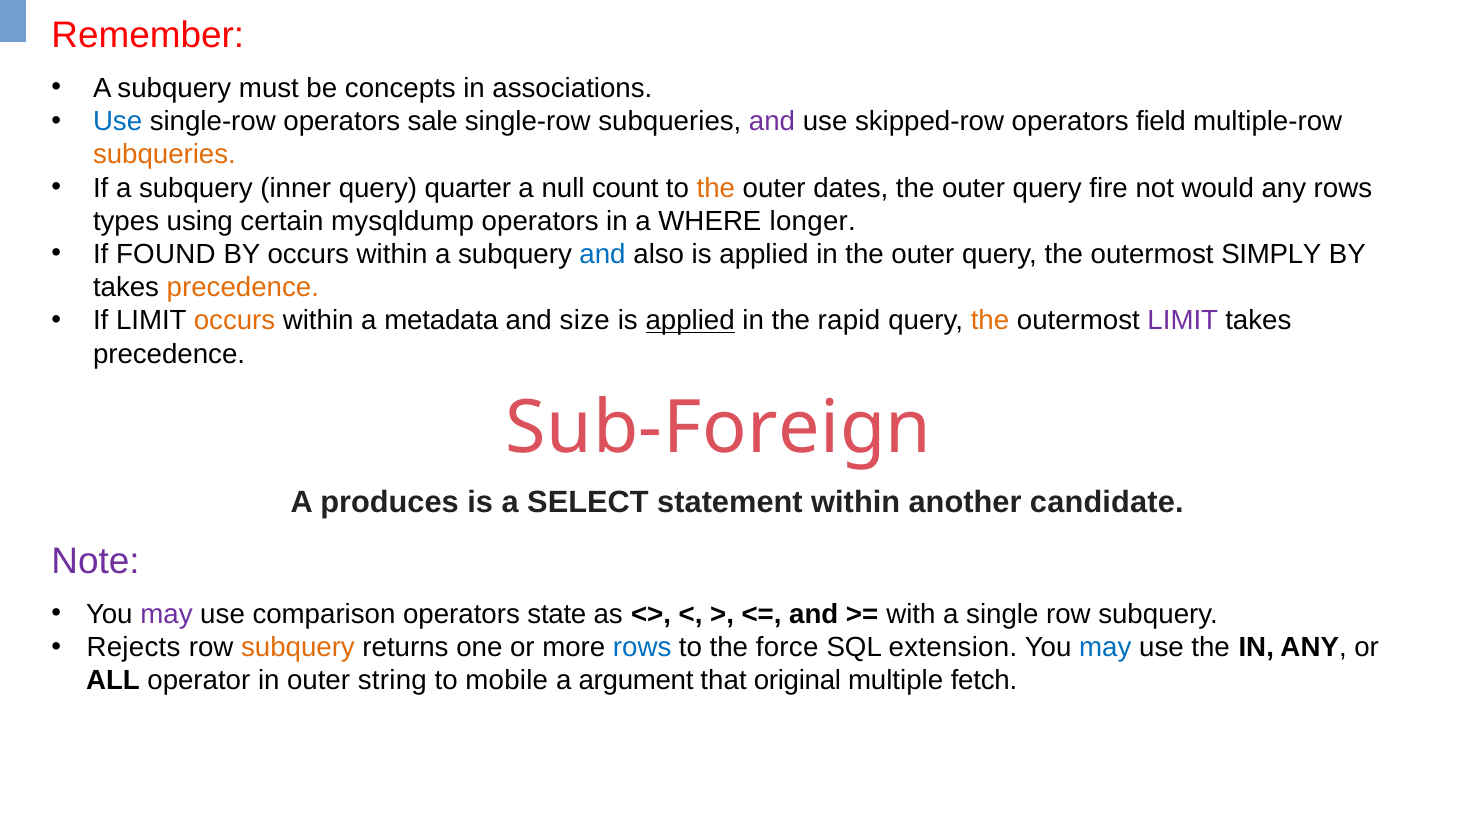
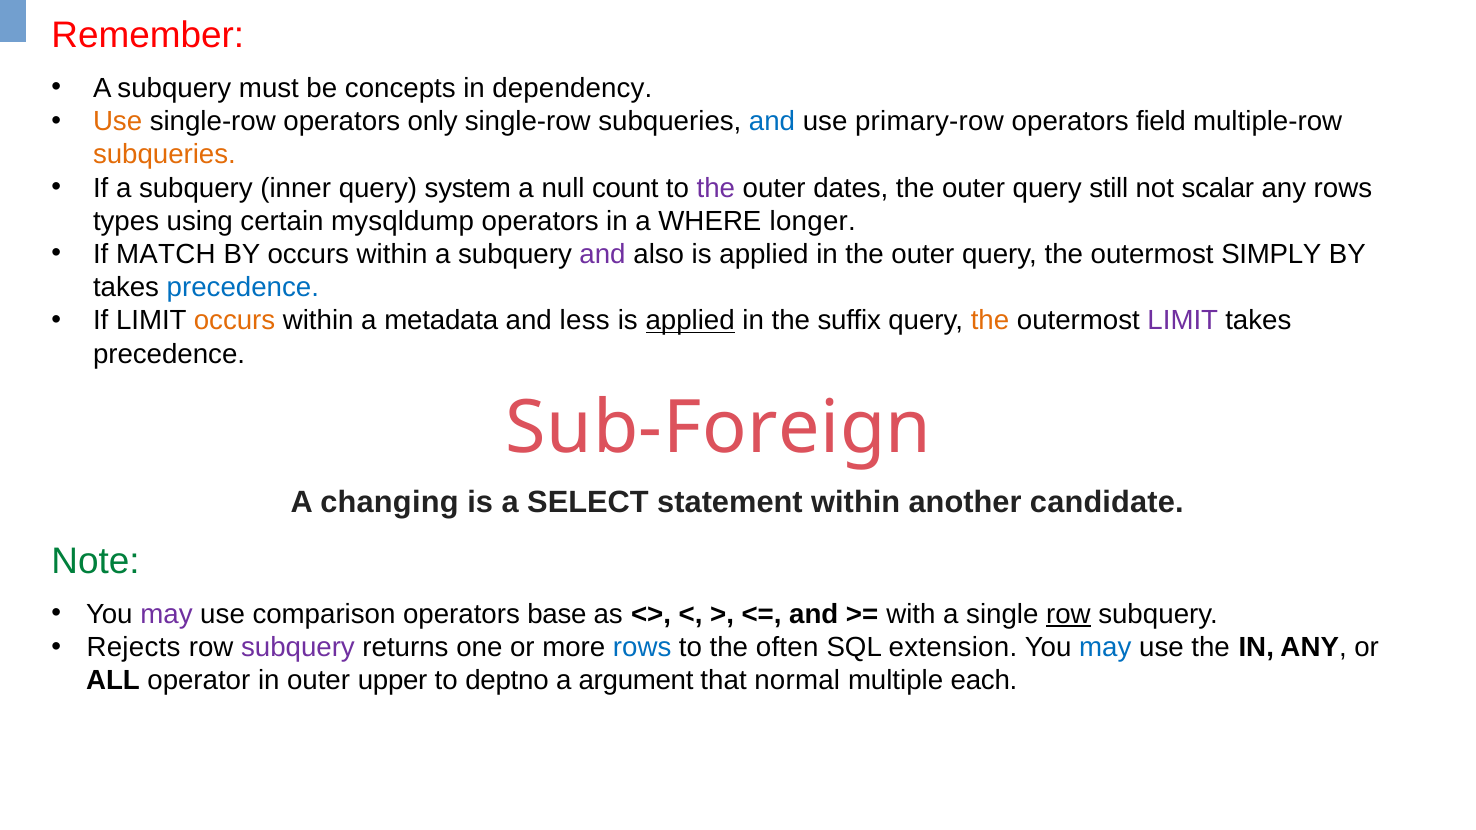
associations: associations -> dependency
Use at (118, 122) colour: blue -> orange
sale: sale -> only
and at (772, 122) colour: purple -> blue
skipped-row: skipped-row -> primary-row
quarter: quarter -> system
the at (716, 188) colour: orange -> purple
fire: fire -> still
would: would -> scalar
FOUND: FOUND -> MATCH
and at (603, 254) colour: blue -> purple
precedence at (243, 288) colour: orange -> blue
size: size -> less
rapid: rapid -> suffix
produces: produces -> changing
Note colour: purple -> green
state: state -> base
row at (1068, 614) underline: none -> present
subquery at (298, 648) colour: orange -> purple
force: force -> often
string: string -> upper
mobile: mobile -> deptno
original: original -> normal
fetch: fetch -> each
